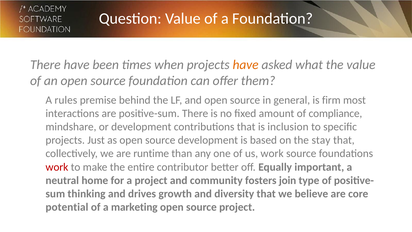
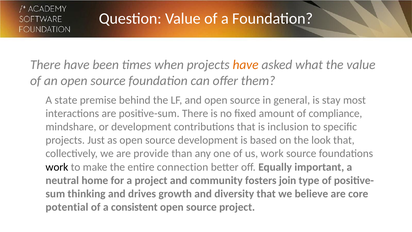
rules: rules -> state
firm: firm -> stay
stay: stay -> look
runtime: runtime -> provide
work at (57, 167) colour: red -> black
contributor: contributor -> connection
marketing: marketing -> consistent
